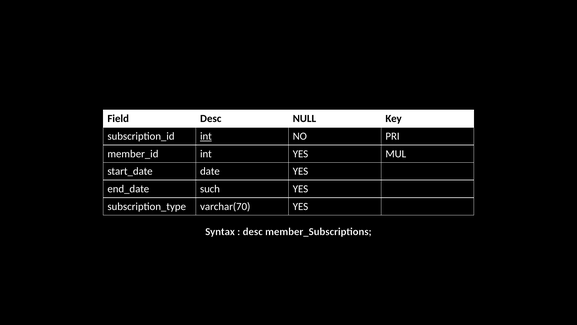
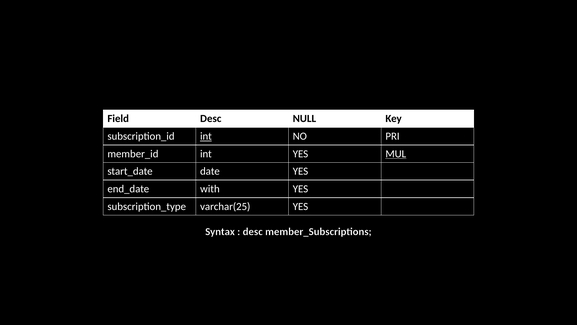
MUL underline: none -> present
such: such -> with
varchar(70: varchar(70 -> varchar(25
